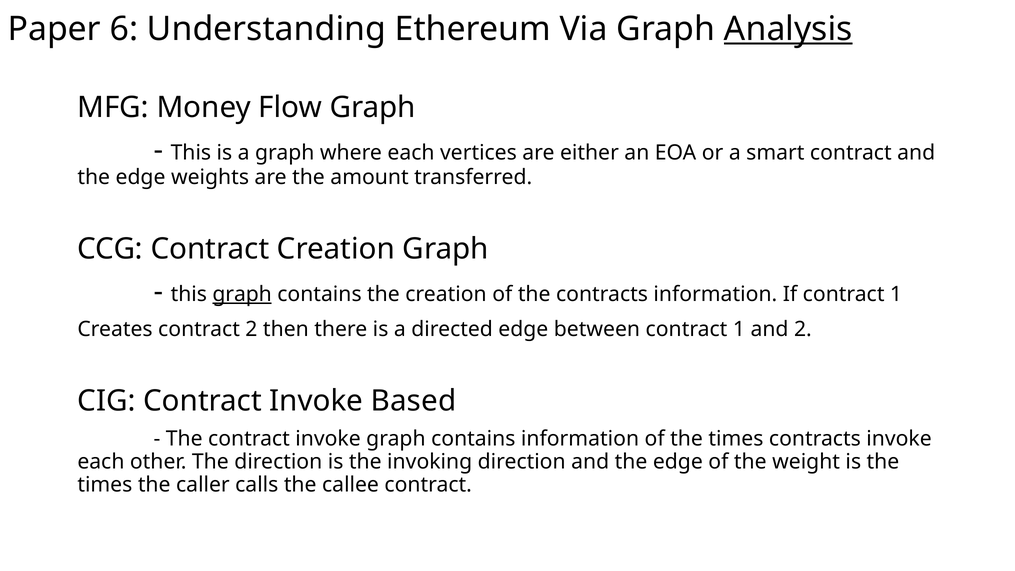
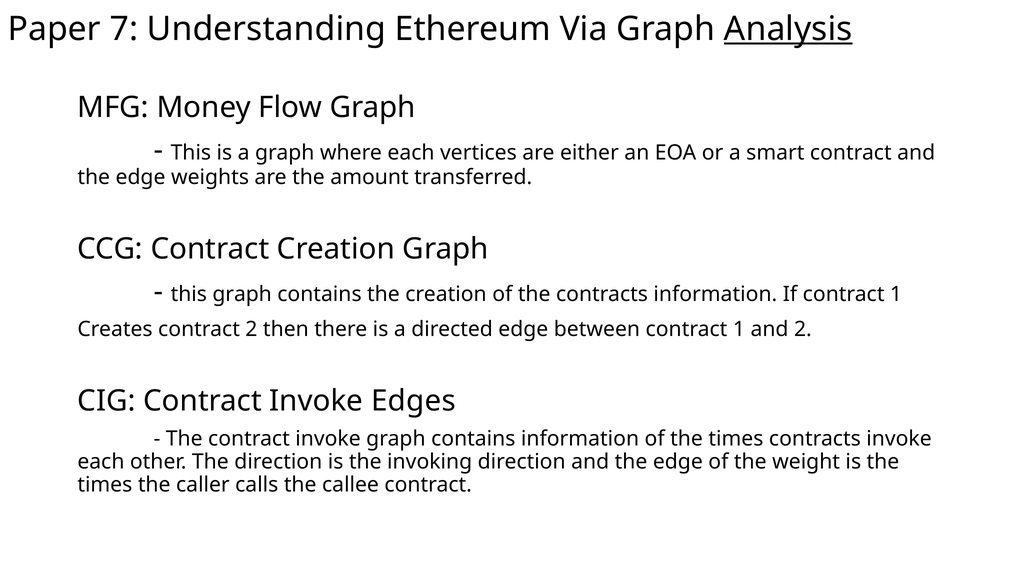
6: 6 -> 7
graph at (242, 294) underline: present -> none
Based: Based -> Edges
